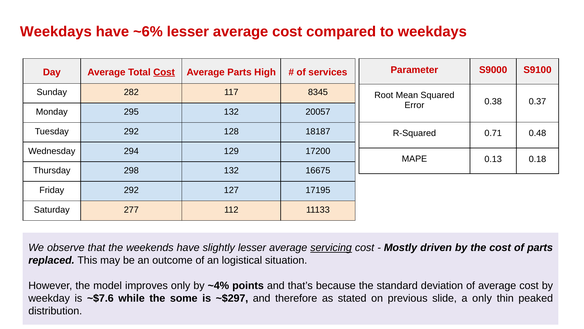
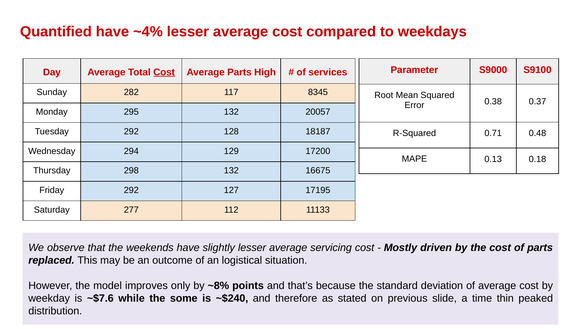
Weekdays at (56, 32): Weekdays -> Quantified
~6%: ~6% -> ~4%
servicing underline: present -> none
~4%: ~4% -> ~8%
~$297: ~$297 -> ~$240
a only: only -> time
